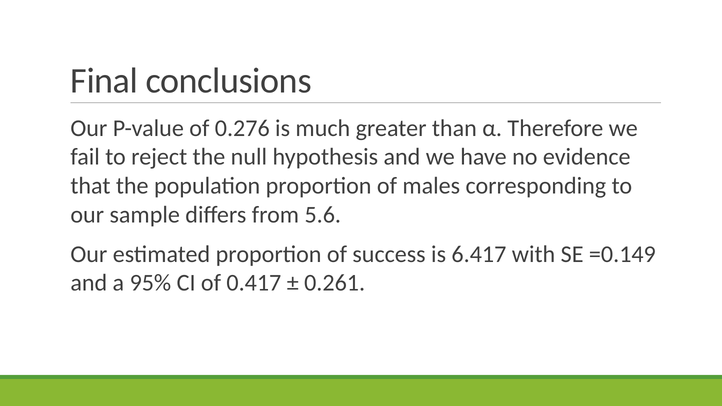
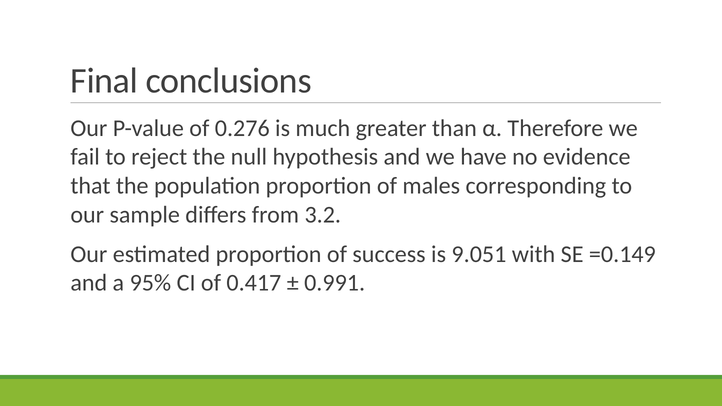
5.6: 5.6 -> 3.2
6.417: 6.417 -> 9.051
0.261: 0.261 -> 0.991
